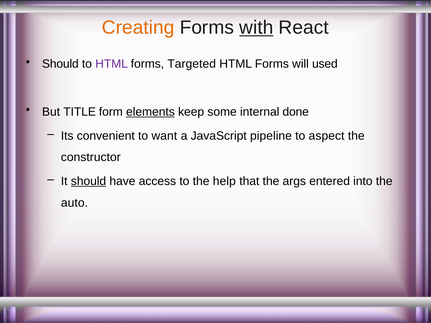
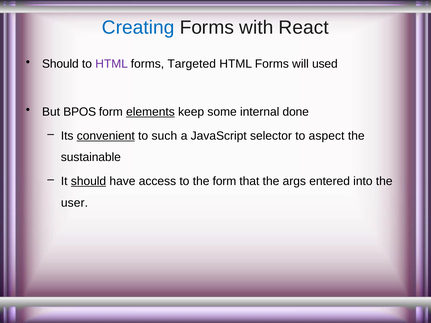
Creating colour: orange -> blue
with underline: present -> none
TITLE: TITLE -> BPOS
convenient underline: none -> present
want: want -> such
pipeline: pipeline -> selector
constructor: constructor -> sustainable
the help: help -> form
auto: auto -> user
